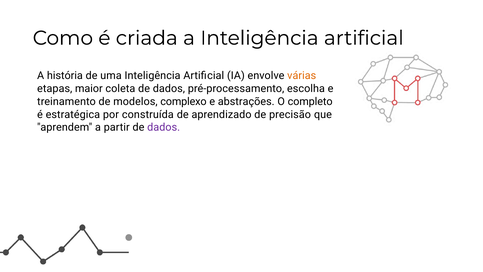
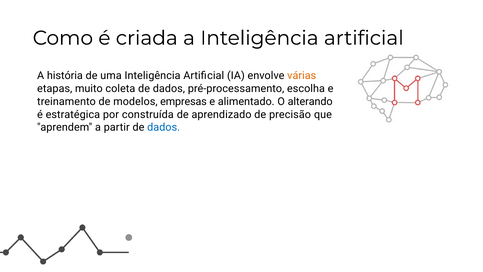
maior: maior -> muito
complexo: complexo -> empresas
abstrações: abstrações -> alimentado
completo: completo -> alterando
dados at (164, 127) colour: purple -> blue
